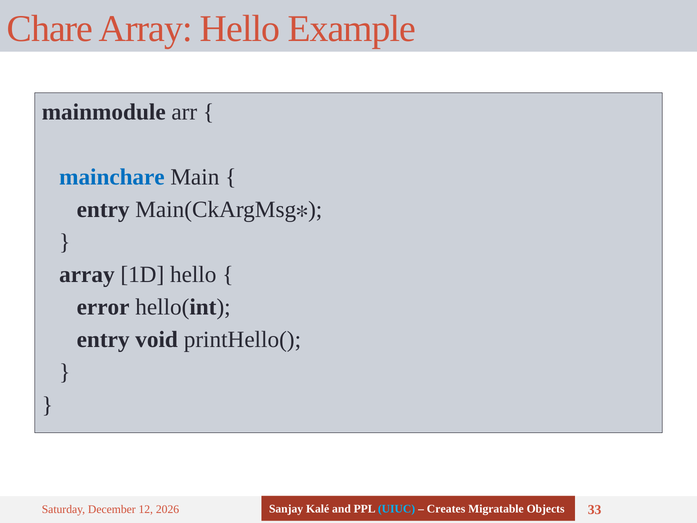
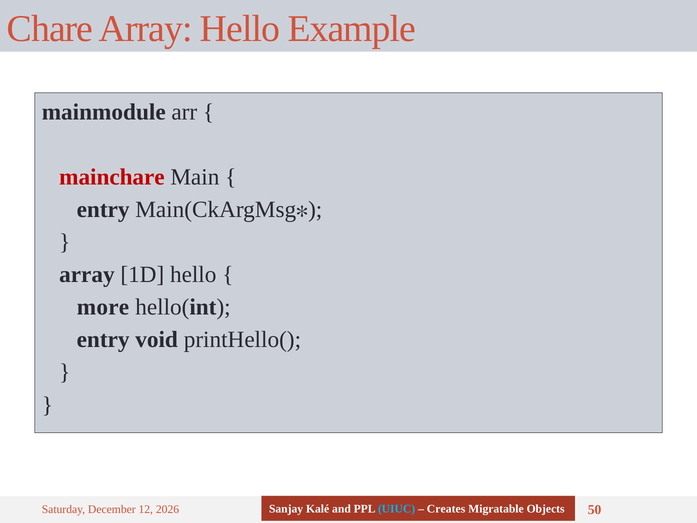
mainchare colour: blue -> red
error: error -> more
33: 33 -> 50
